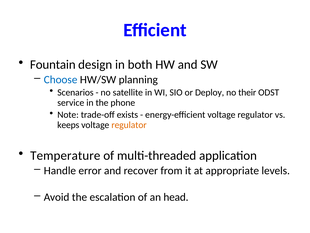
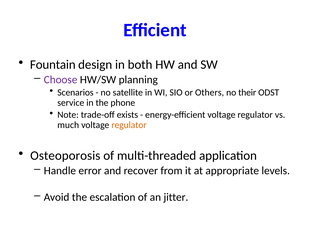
Choose colour: blue -> purple
Deploy: Deploy -> Others
keeps: keeps -> much
Temperature: Temperature -> Osteoporosis
head: head -> jitter
